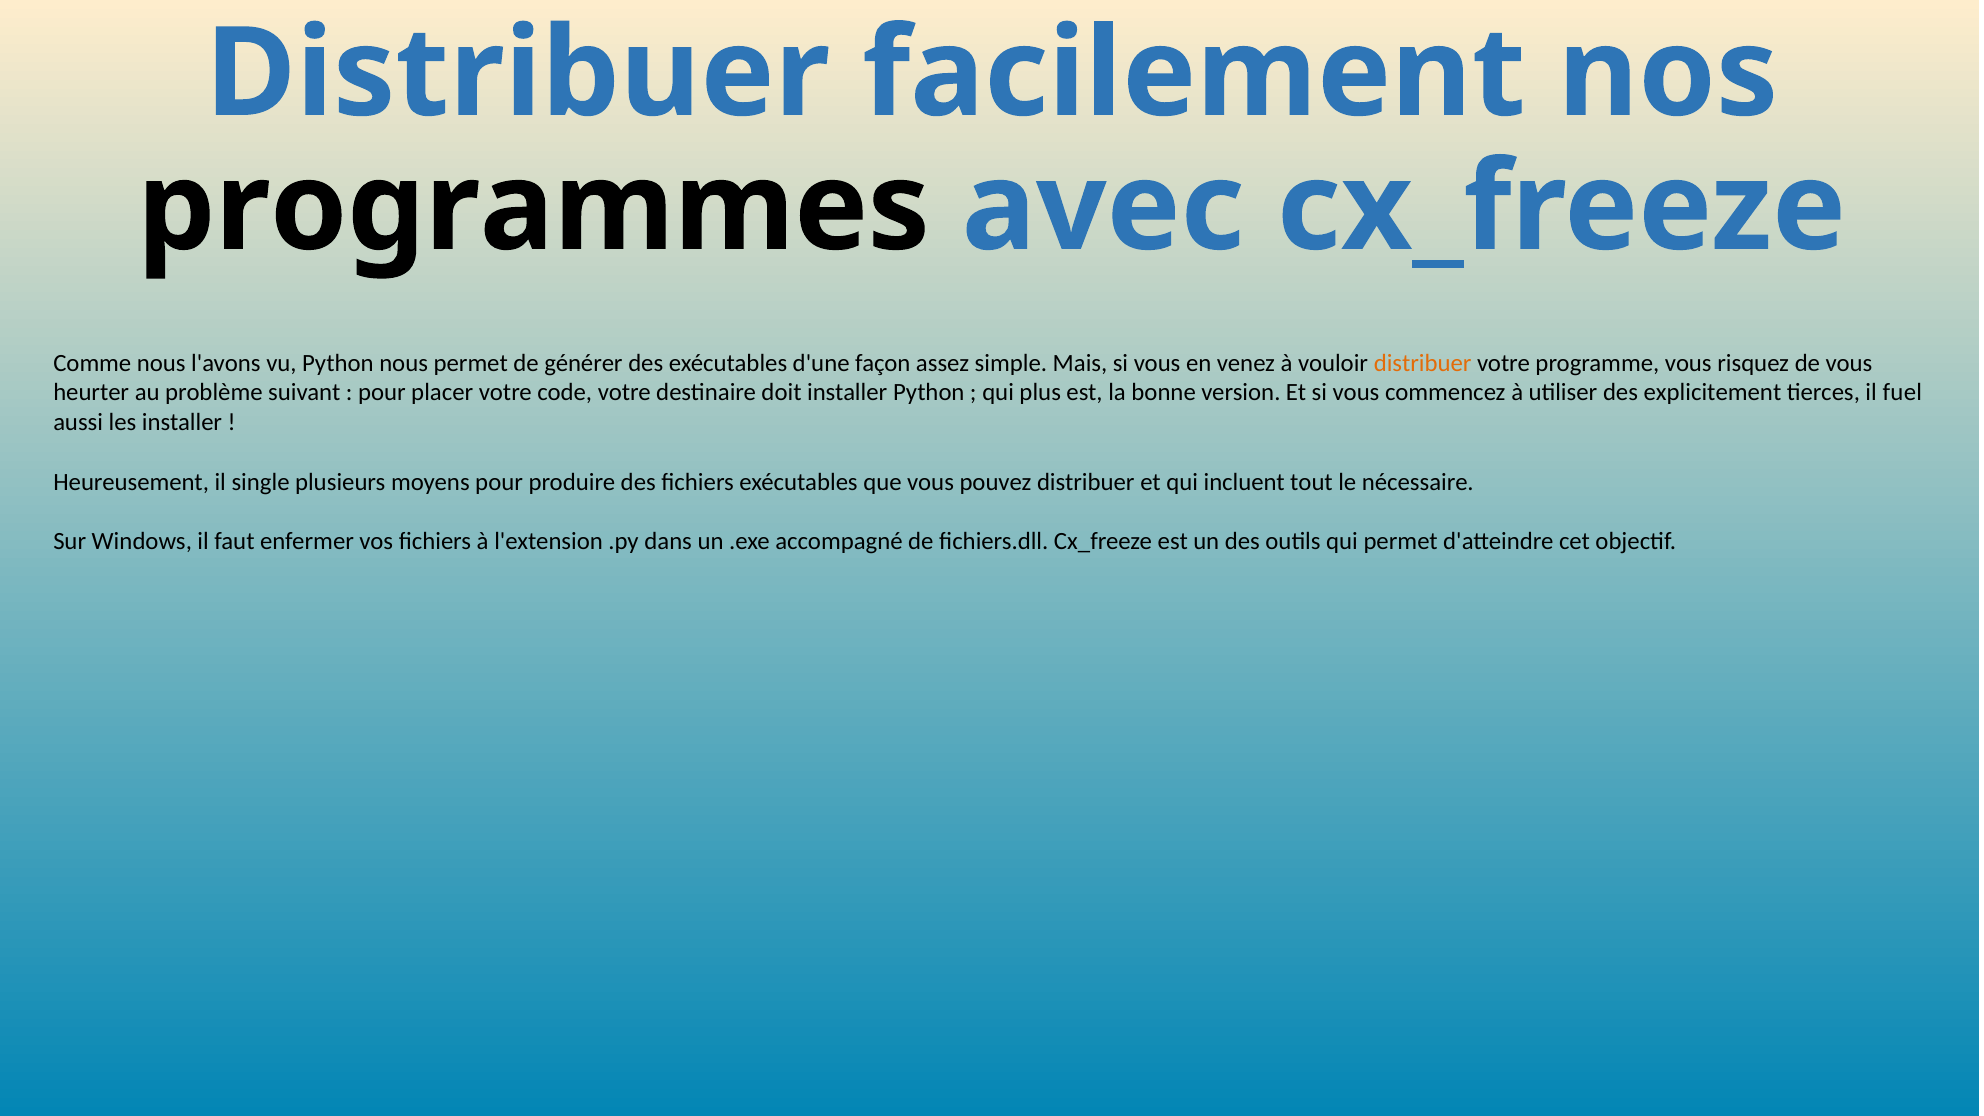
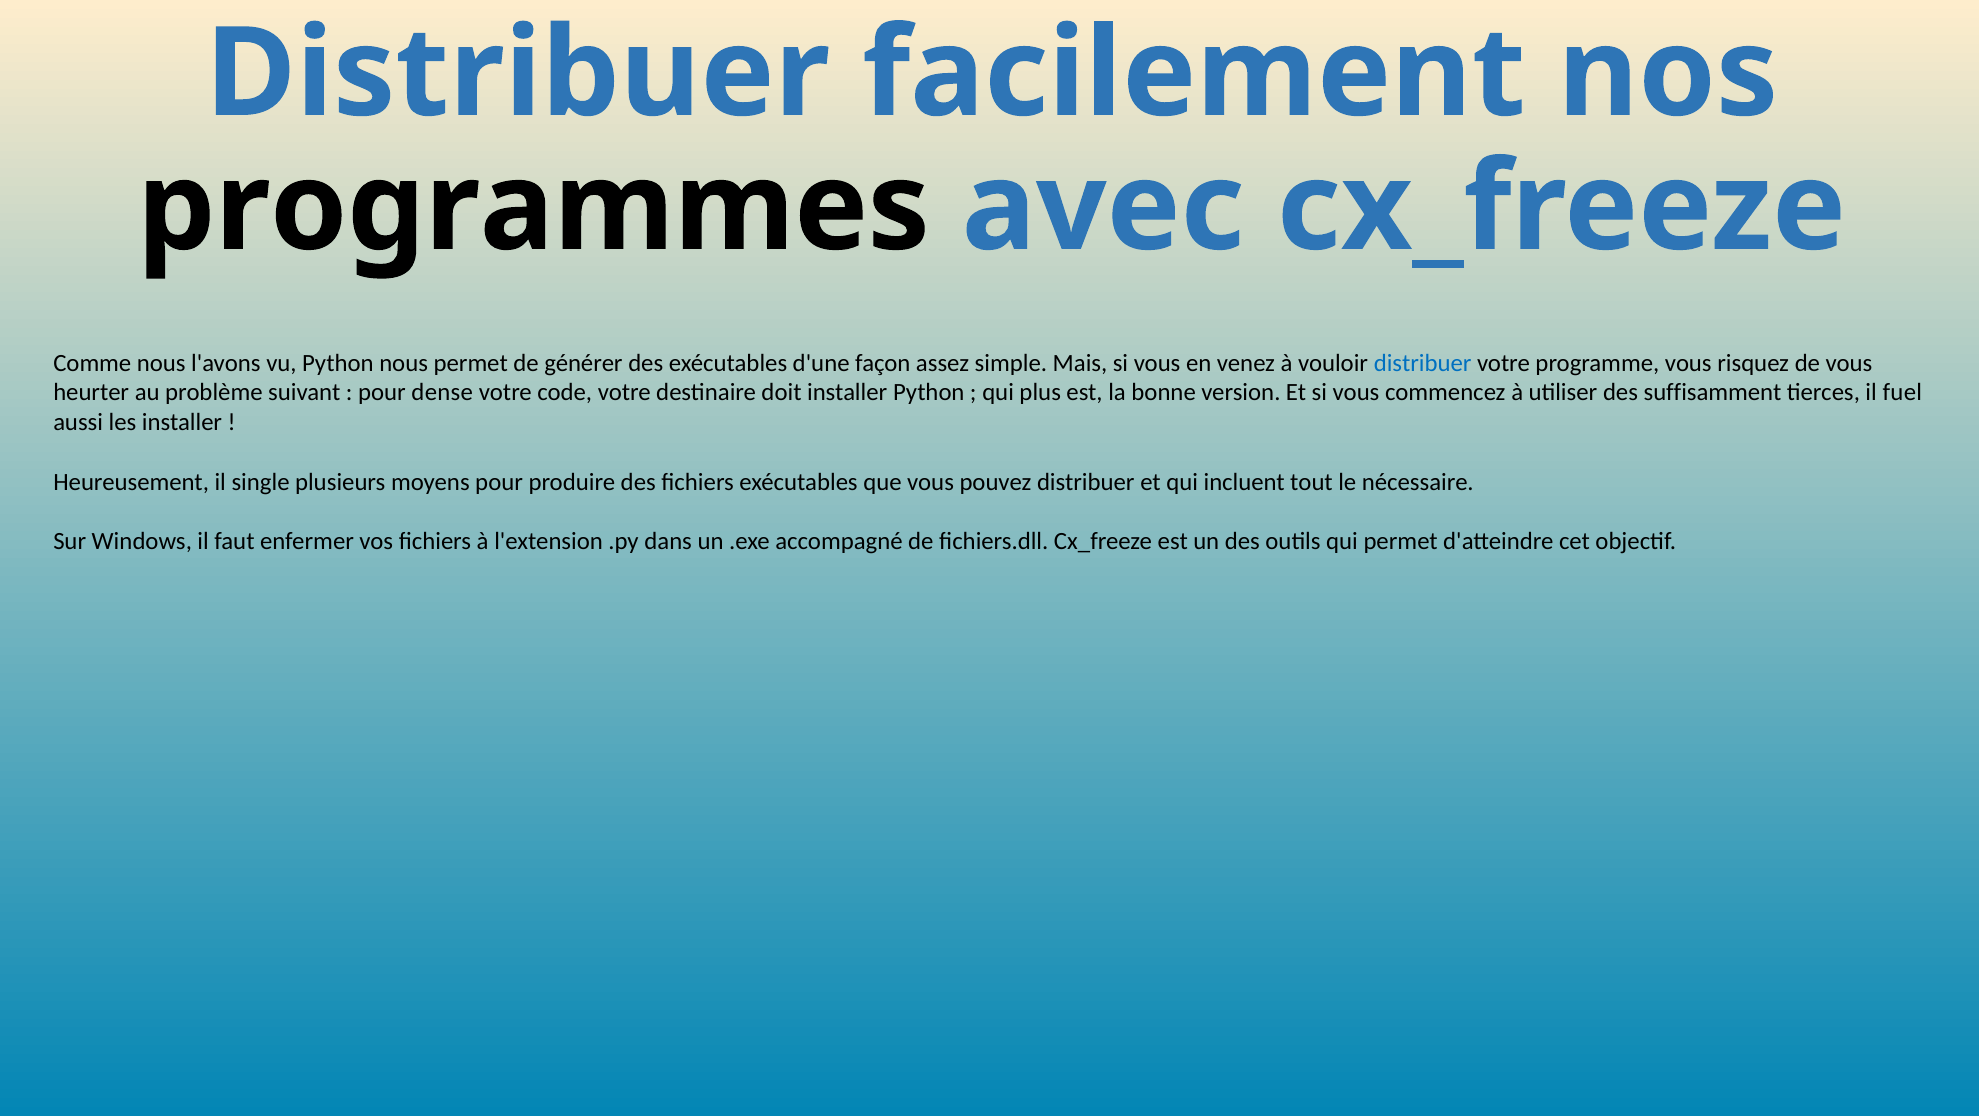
distribuer at (1423, 363) colour: orange -> blue
placer: placer -> dense
explicitement: explicitement -> suffisamment
